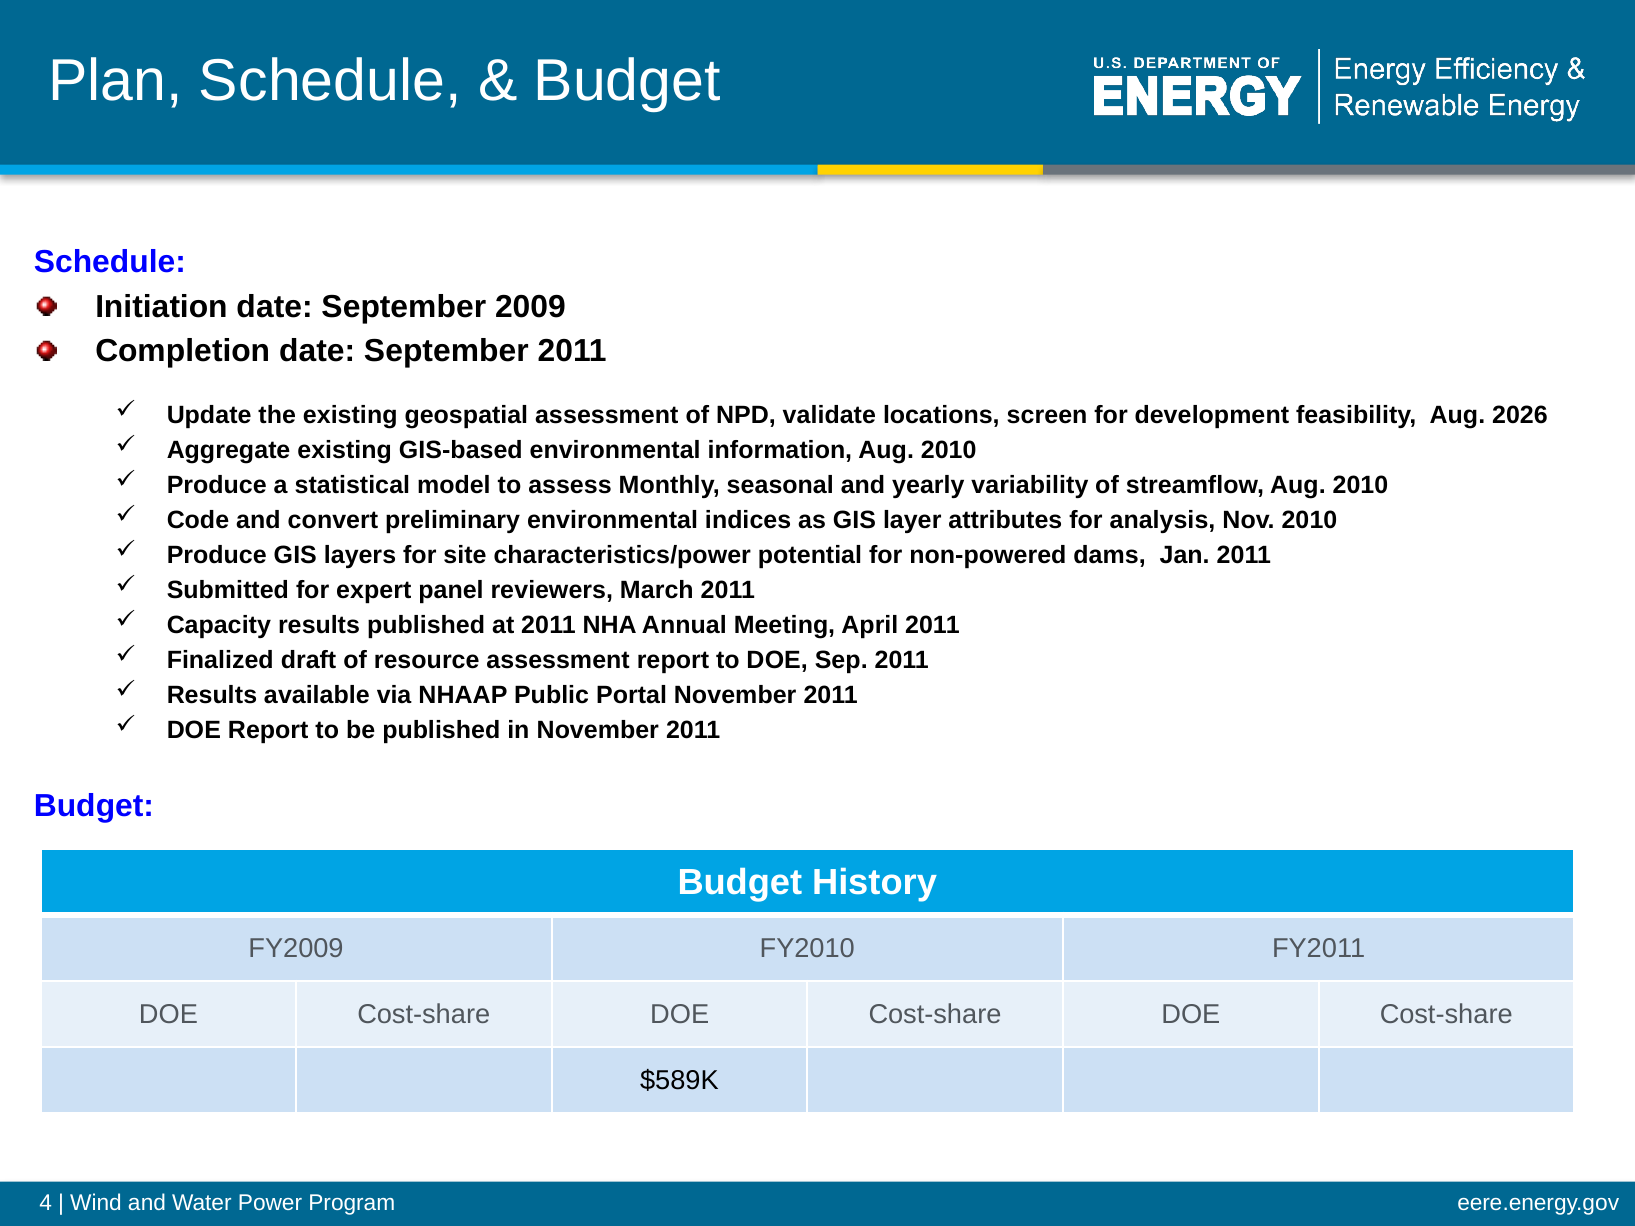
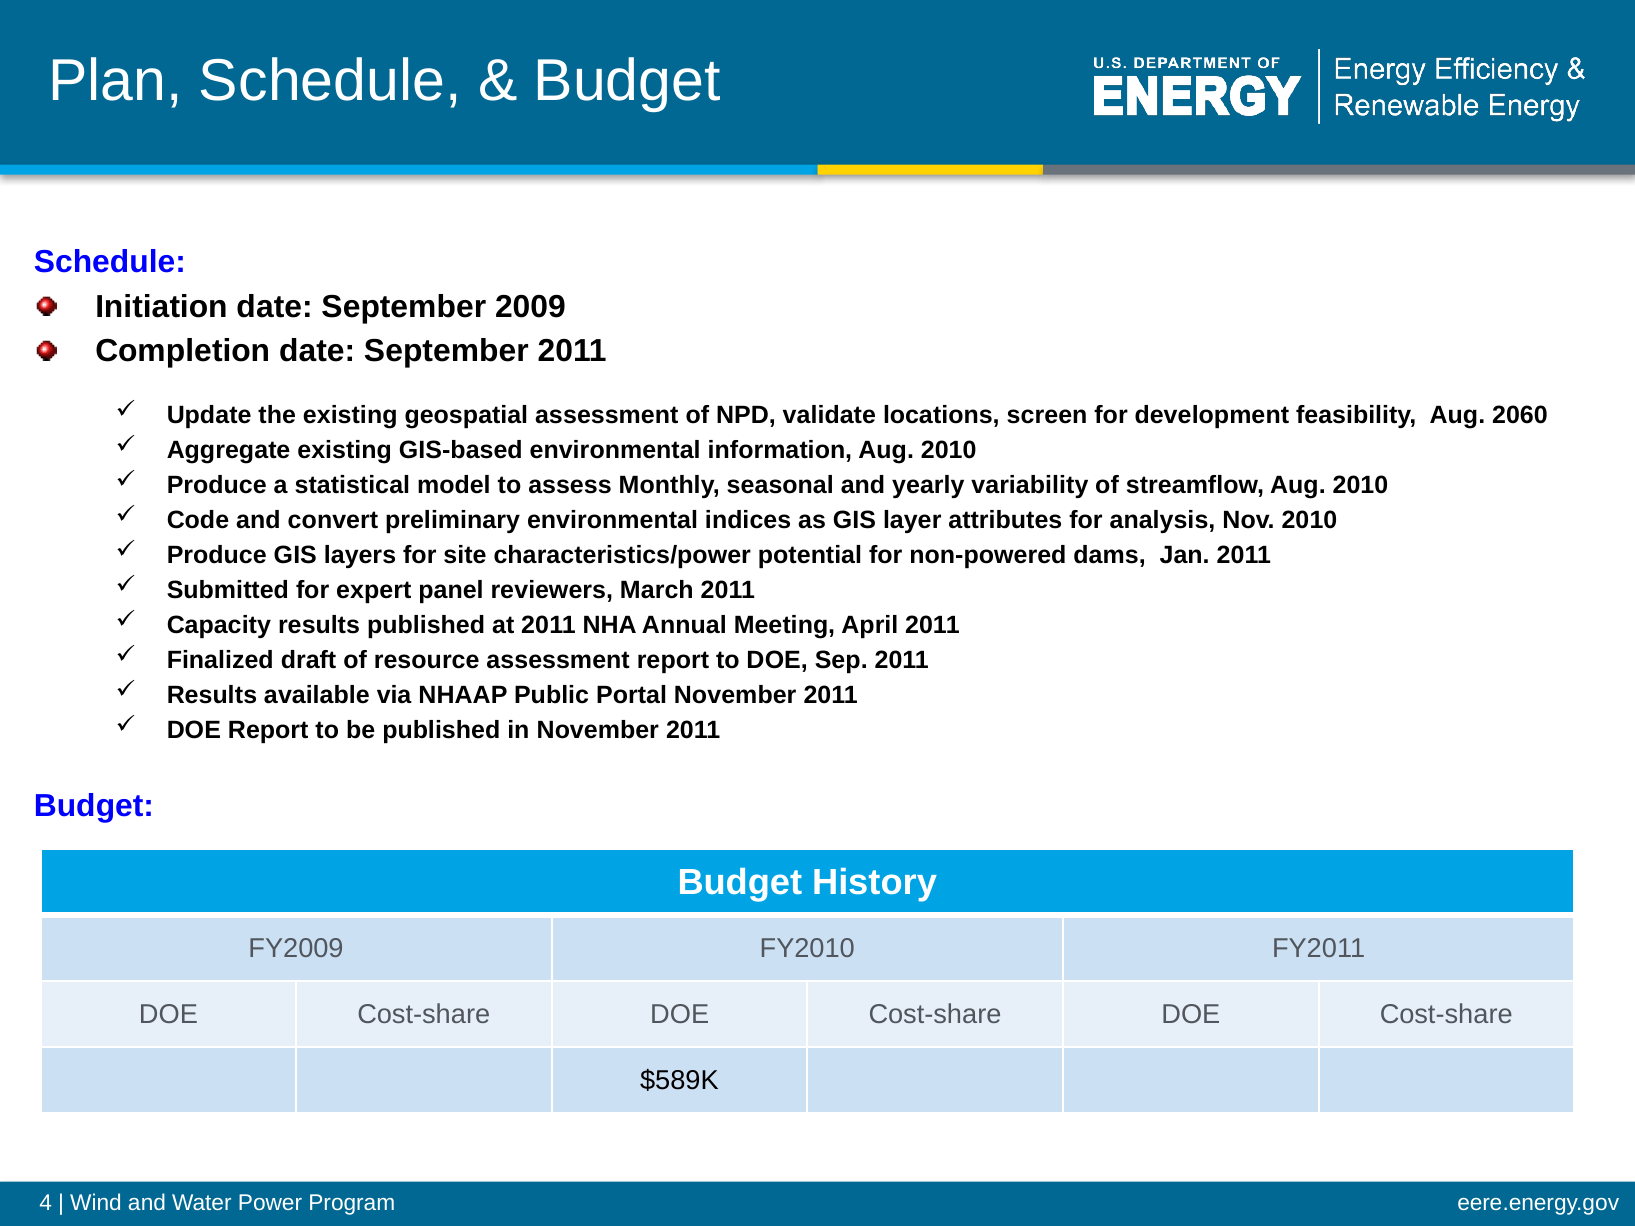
2026: 2026 -> 2060
